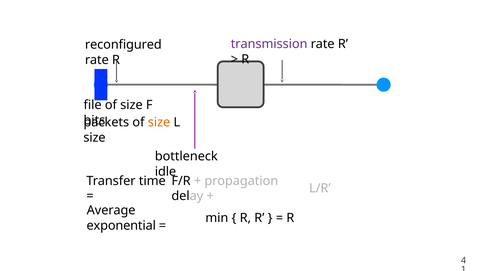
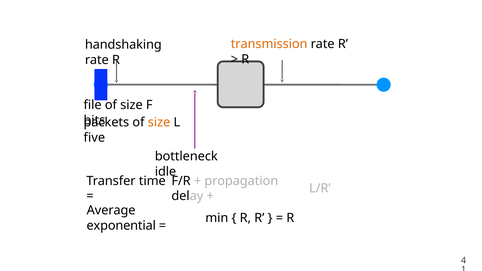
transmission colour: purple -> orange
reconfigured: reconfigured -> handshaking
size at (94, 138): size -> five
